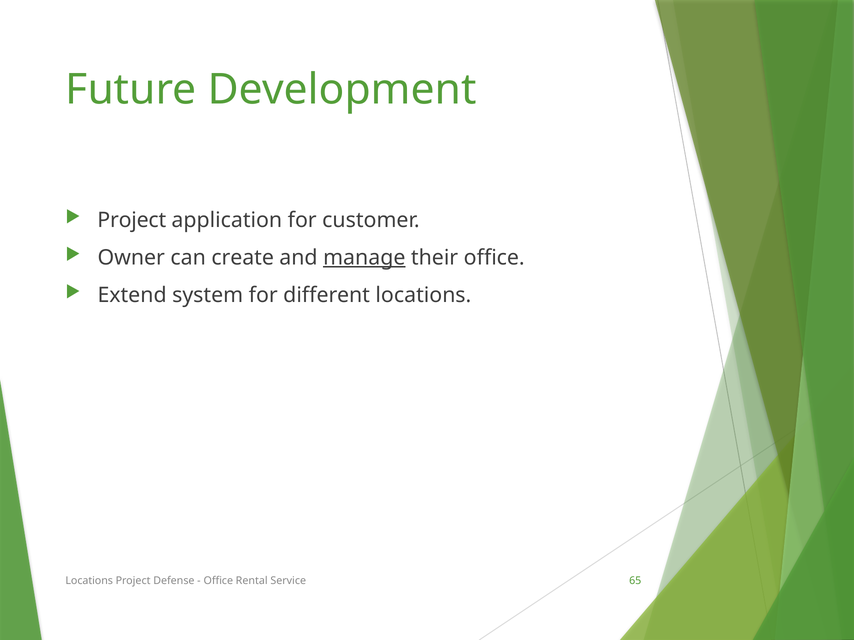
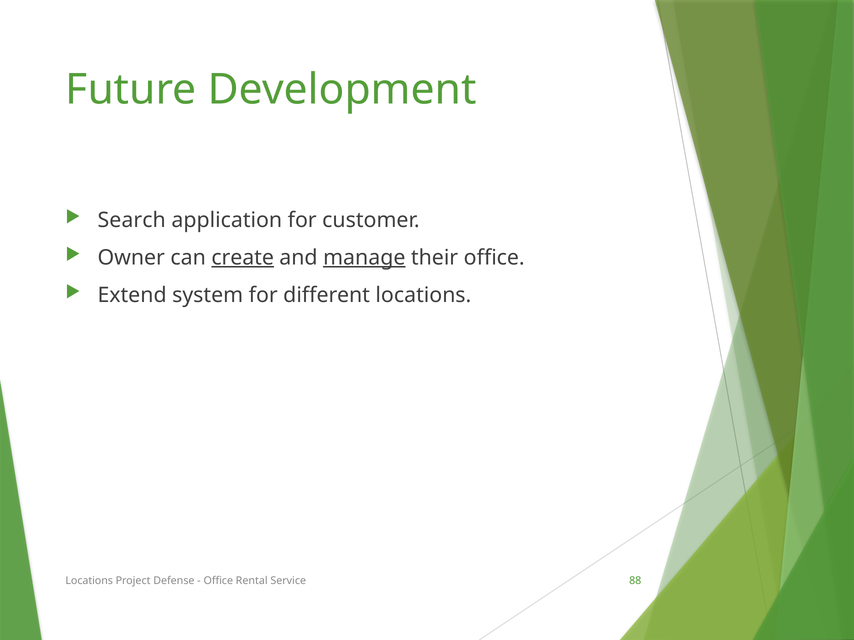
Project at (132, 220): Project -> Search
create underline: none -> present
65: 65 -> 88
